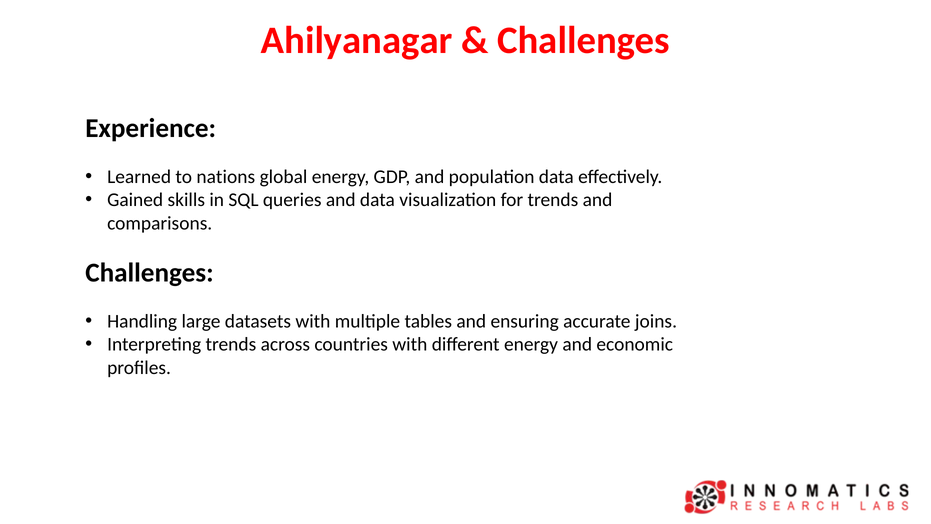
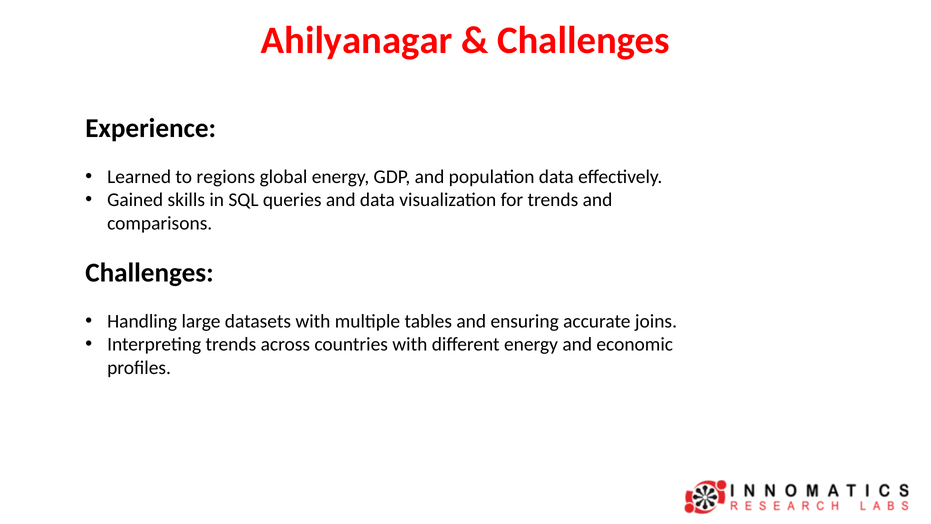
nations: nations -> regions
